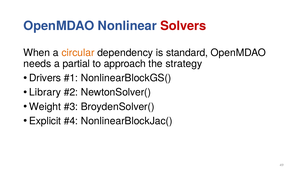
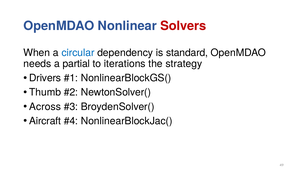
circular colour: orange -> blue
approach: approach -> iterations
Library: Library -> Thumb
Weight: Weight -> Across
Explicit: Explicit -> Aircraft
